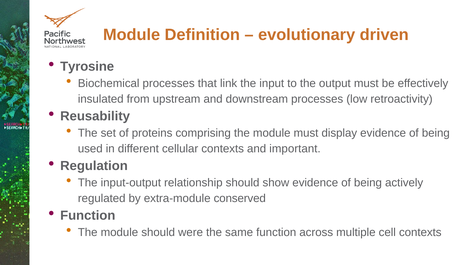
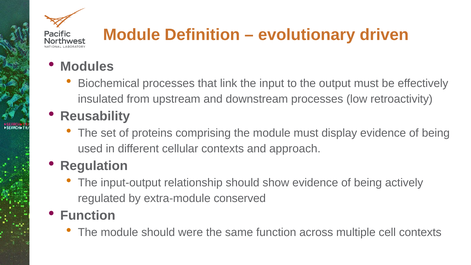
Tyrosine: Tyrosine -> Modules
important: important -> approach
